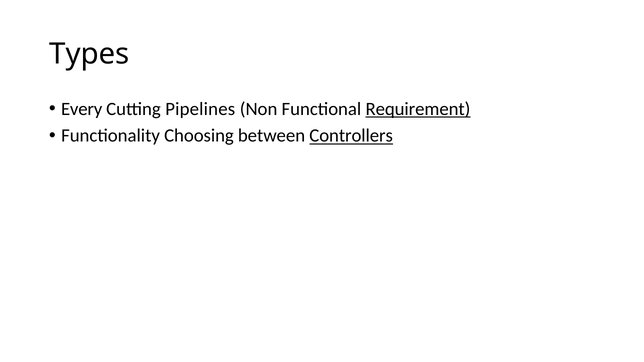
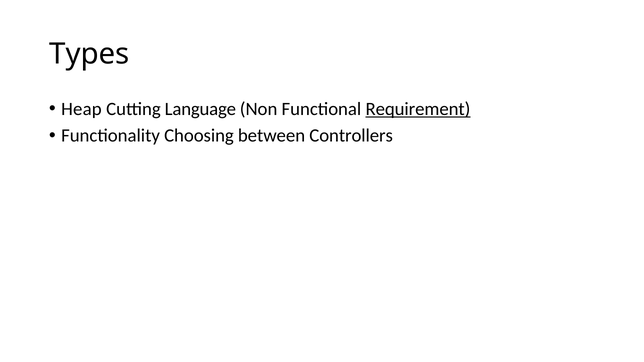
Every: Every -> Heap
Pipelines: Pipelines -> Language
Controllers underline: present -> none
